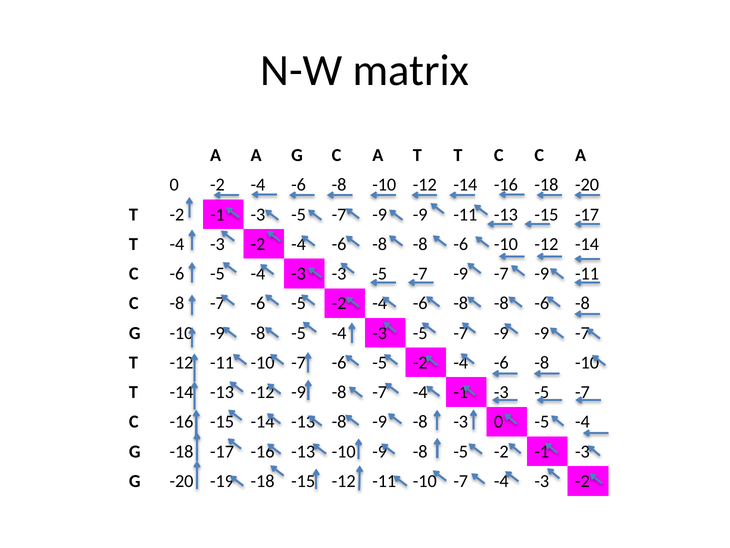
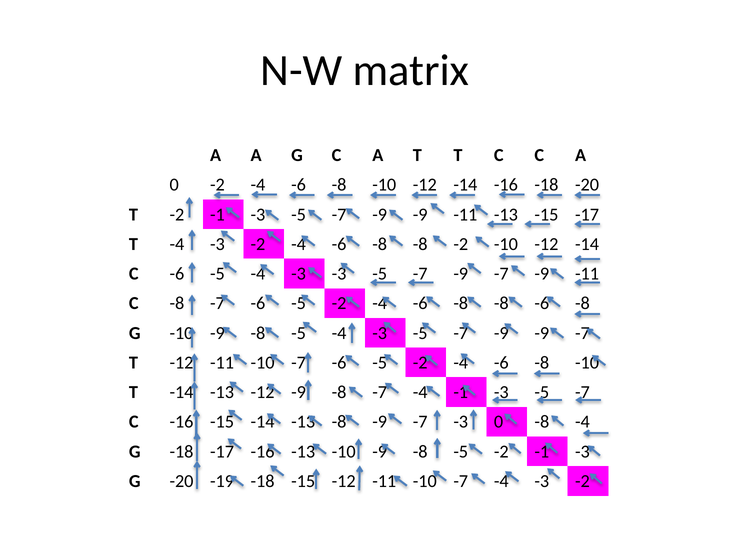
-6 at (461, 244): -6 -> -2
-8 at (420, 422): -8 -> -7
-5 at (542, 422): -5 -> -8
